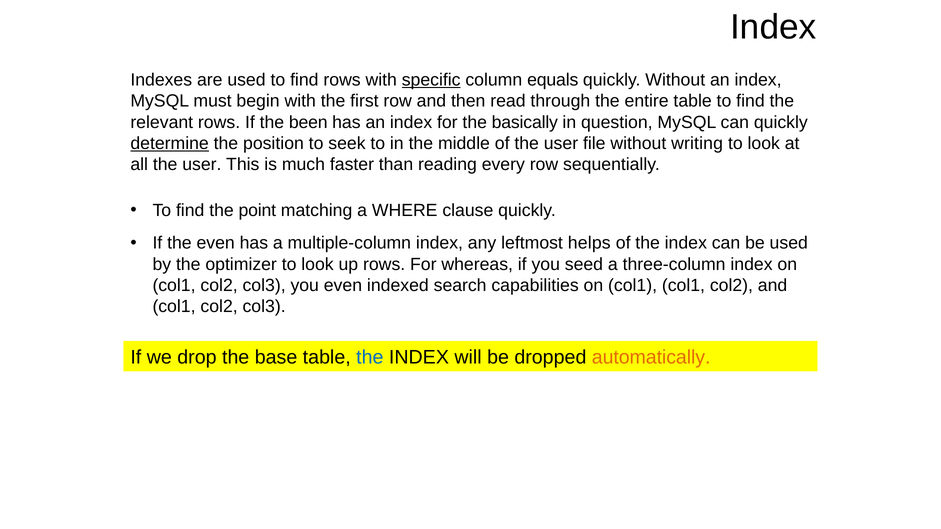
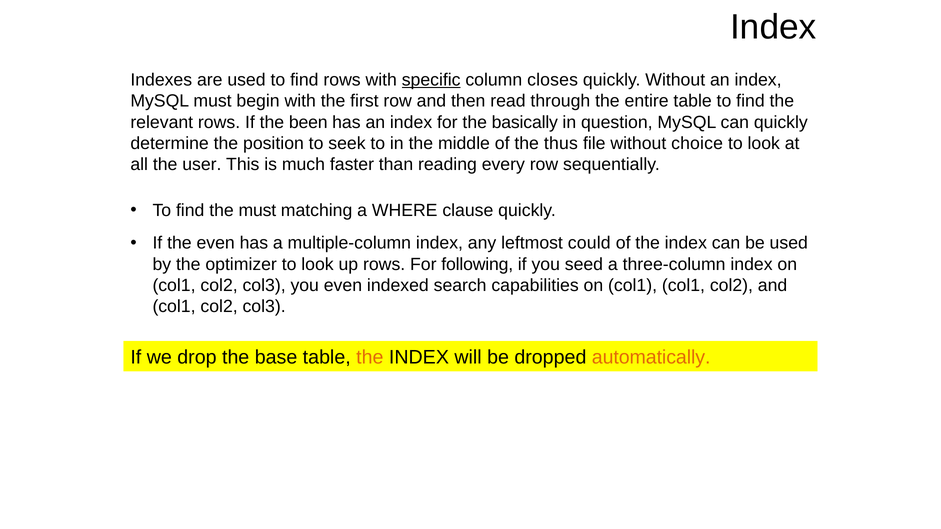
equals: equals -> closes
determine underline: present -> none
of the user: user -> thus
writing: writing -> choice
the point: point -> must
helps: helps -> could
whereas: whereas -> following
the at (370, 358) colour: blue -> orange
